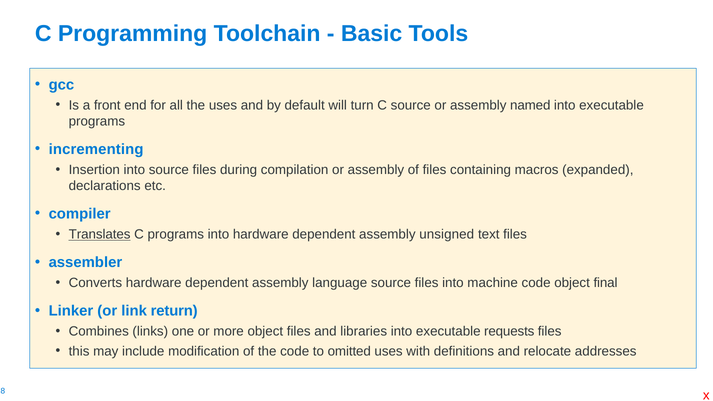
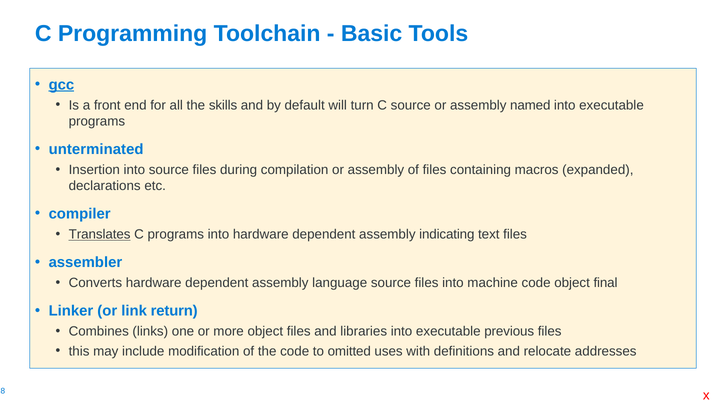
gcc underline: none -> present
the uses: uses -> skills
incrementing: incrementing -> unterminated
unsigned: unsigned -> indicating
requests: requests -> previous
